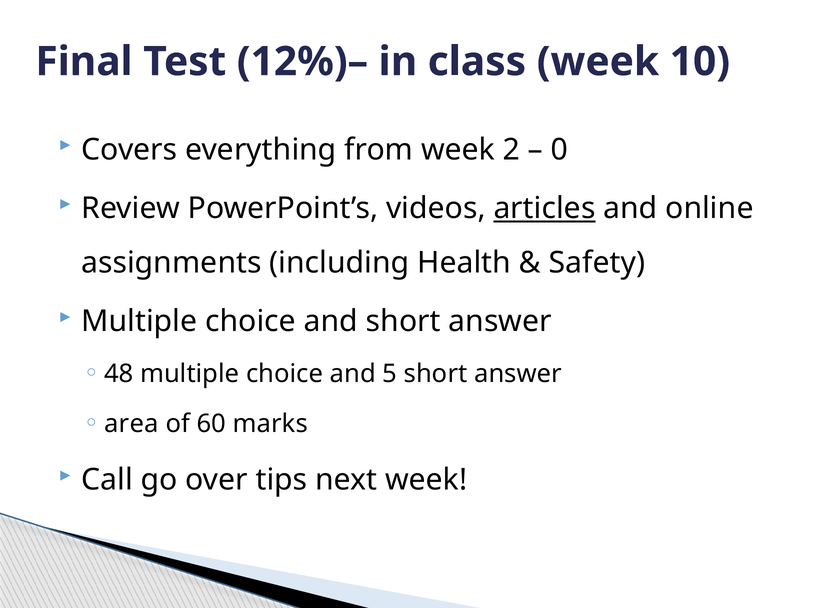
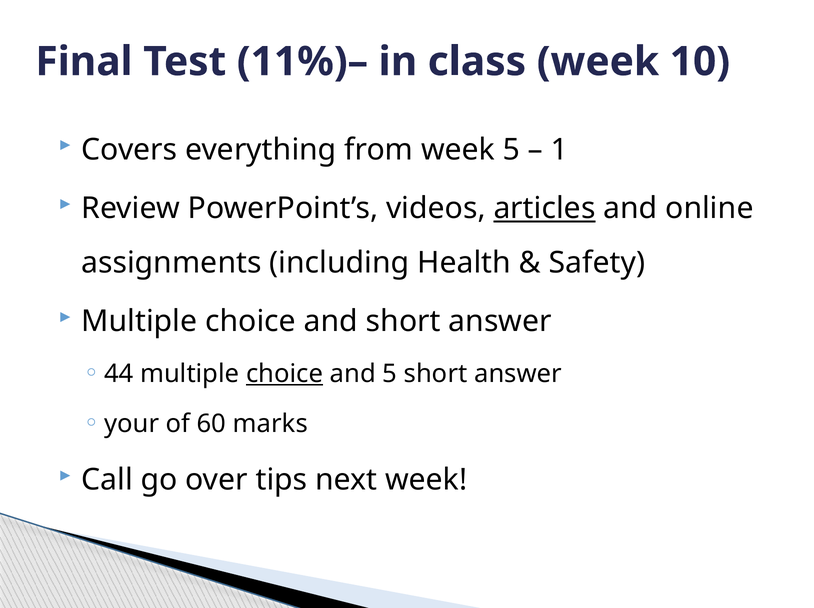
12%)–: 12%)– -> 11%)–
week 2: 2 -> 5
0: 0 -> 1
48: 48 -> 44
choice at (285, 374) underline: none -> present
area: area -> your
